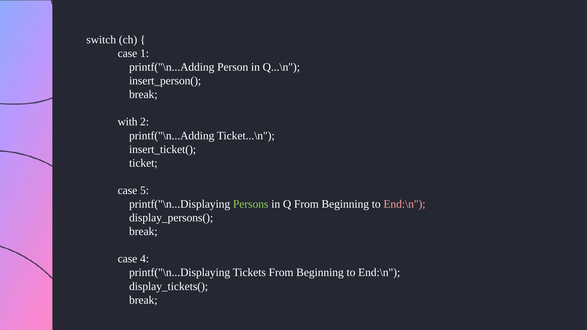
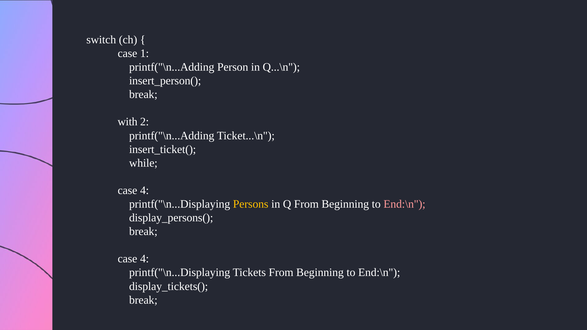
ticket: ticket -> while
5 at (145, 190): 5 -> 4
Persons colour: light green -> yellow
